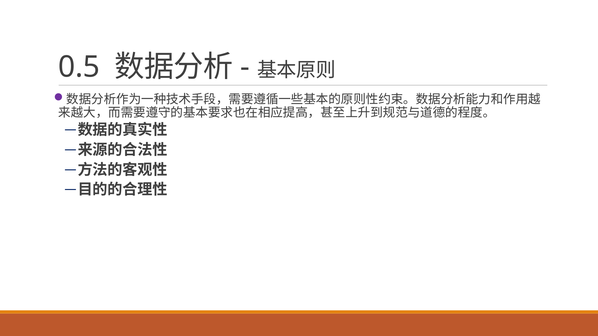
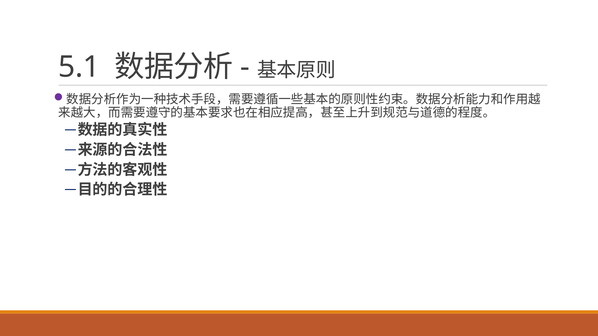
0.5: 0.5 -> 5.1
